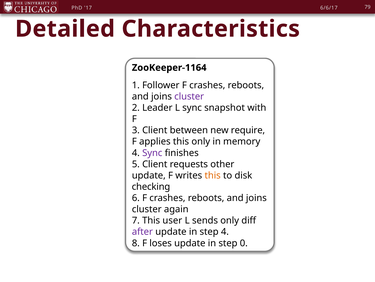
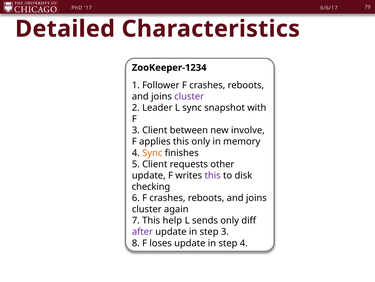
ZooKeeper-1164: ZooKeeper-1164 -> ZooKeeper-1234
require: require -> involve
Sync at (152, 153) colour: purple -> orange
this at (213, 175) colour: orange -> purple
user: user -> help
step 4: 4 -> 3
step 0: 0 -> 4
